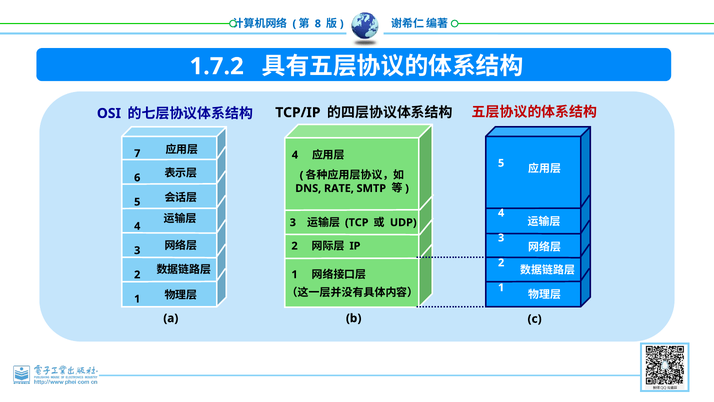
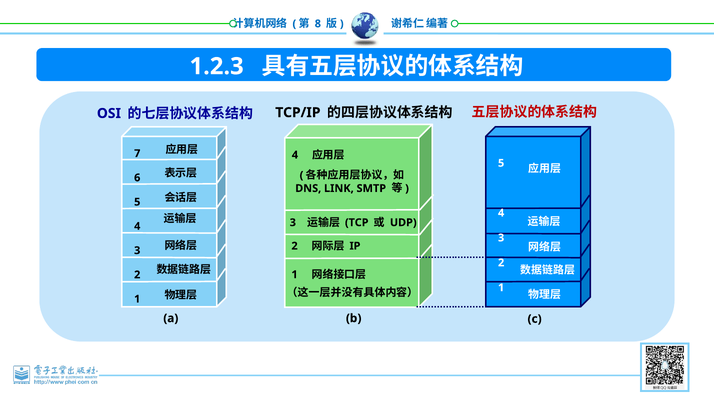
1.7.2: 1.7.2 -> 1.2.3
RATE: RATE -> LINK
